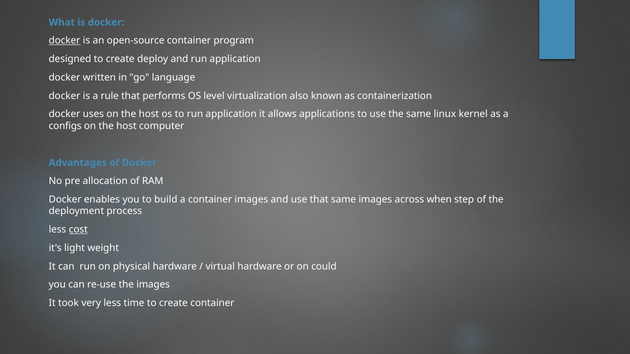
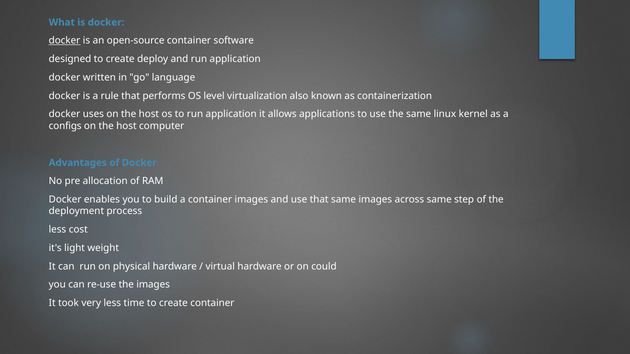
program: program -> software
across when: when -> same
cost underline: present -> none
